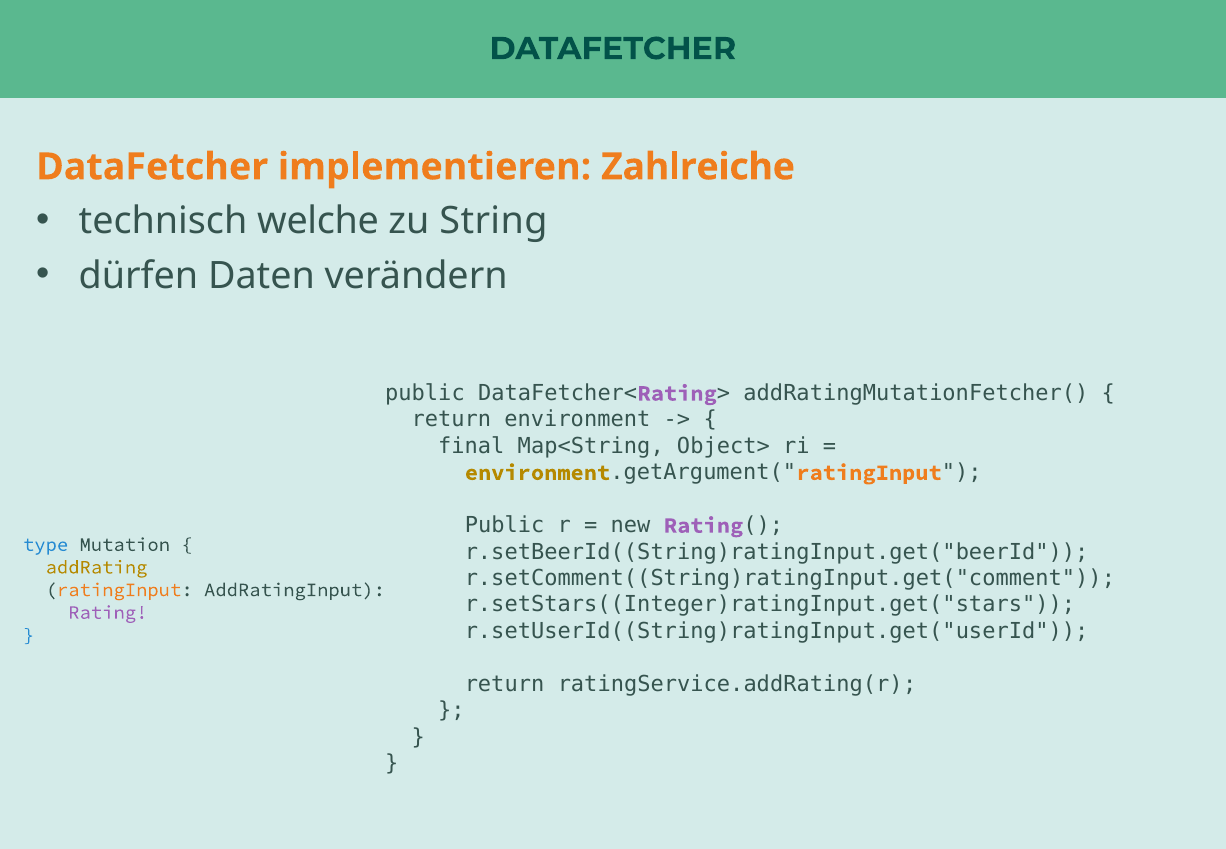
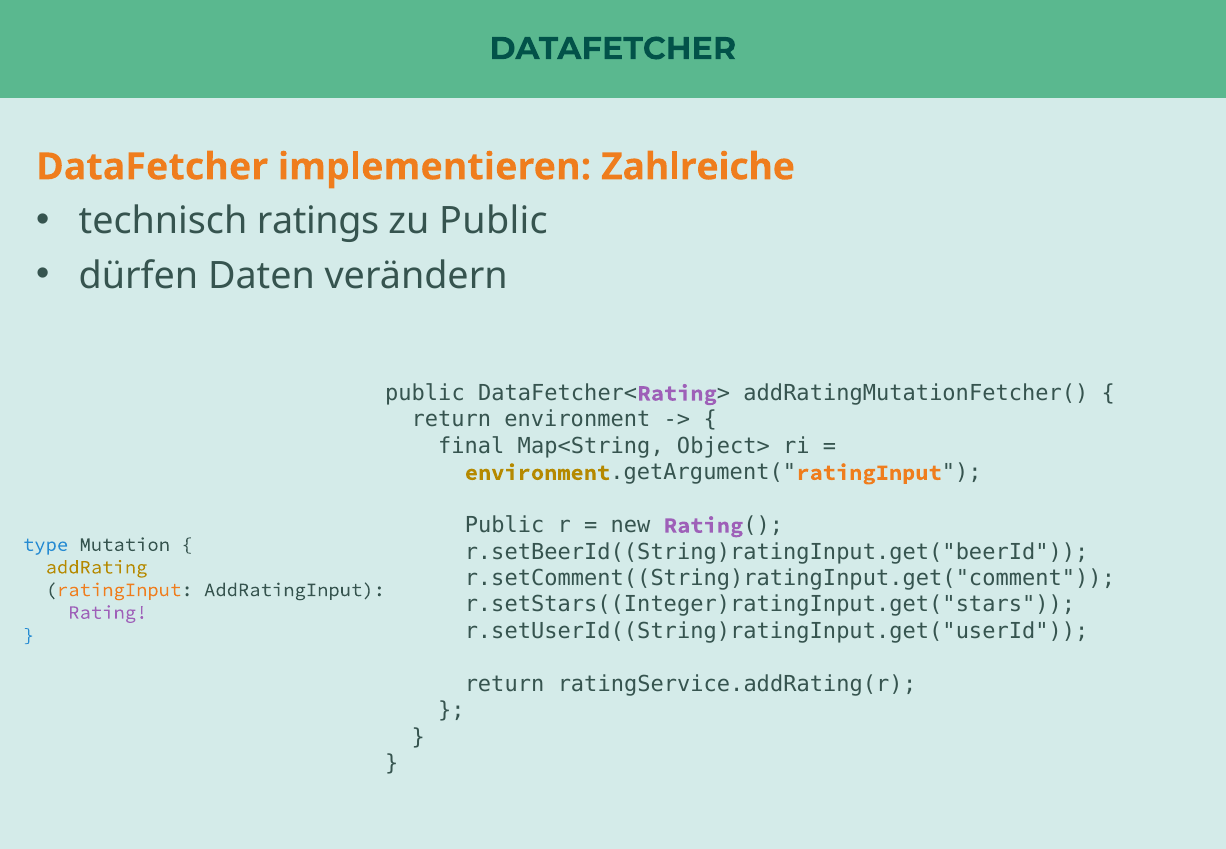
welche: welche -> ratings
zu String: String -> Public
